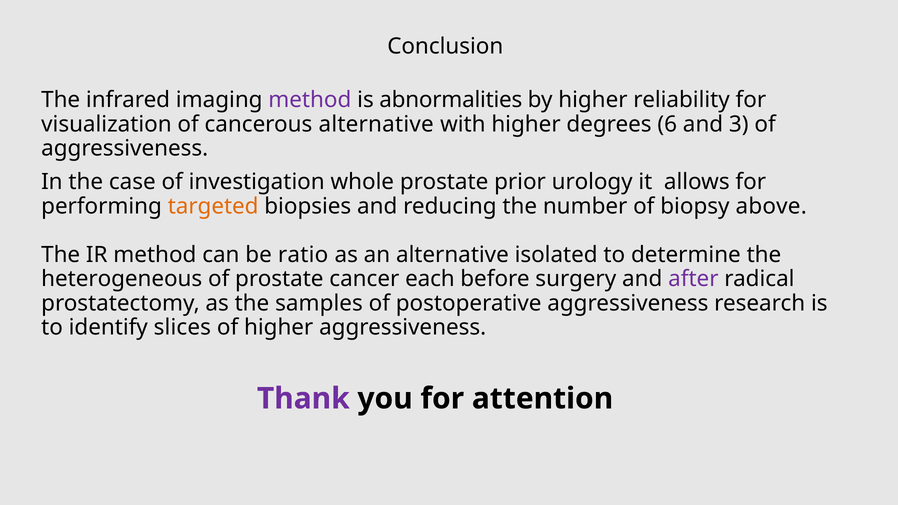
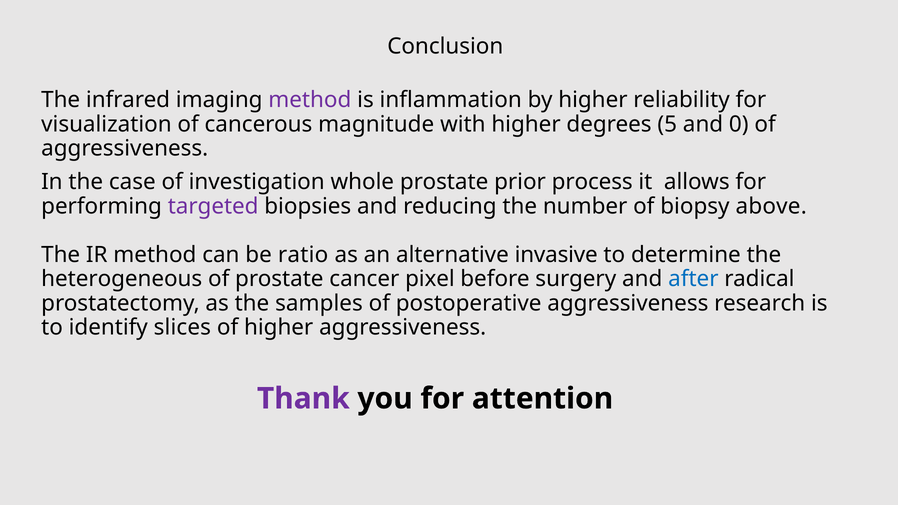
abnormalities: abnormalities -> inflammation
cancerous alternative: alternative -> magnitude
6: 6 -> 5
3: 3 -> 0
urology: urology -> process
targeted colour: orange -> purple
isolated: isolated -> invasive
each: each -> pixel
after colour: purple -> blue
